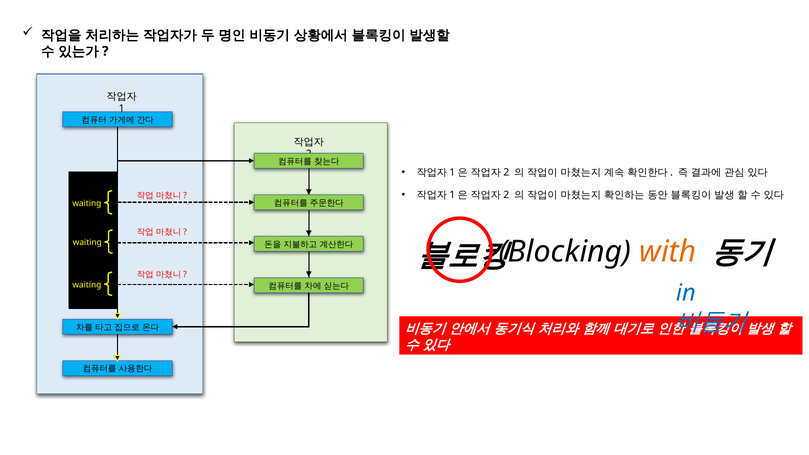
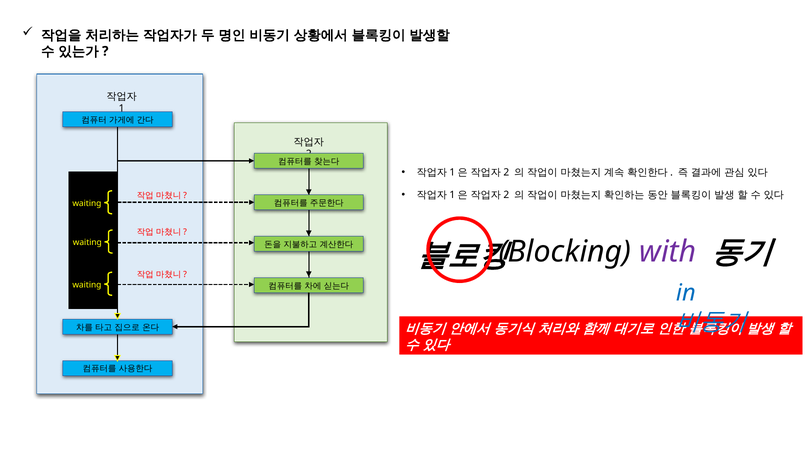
with colour: orange -> purple
